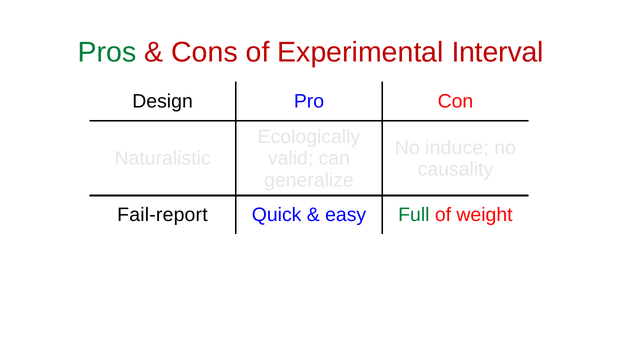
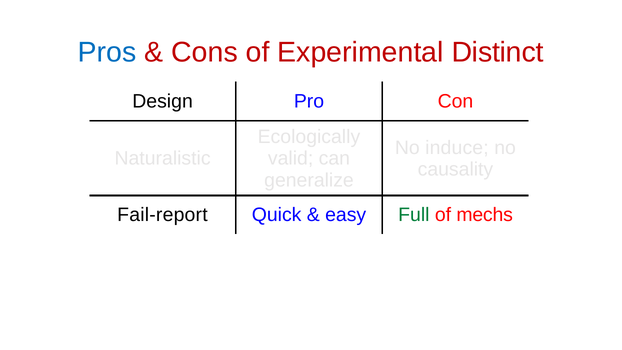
Pros colour: green -> blue
Interval: Interval -> Distinct
weight: weight -> mechs
